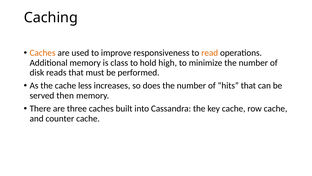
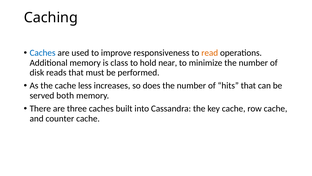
Caches at (43, 53) colour: orange -> blue
high: high -> near
then: then -> both
